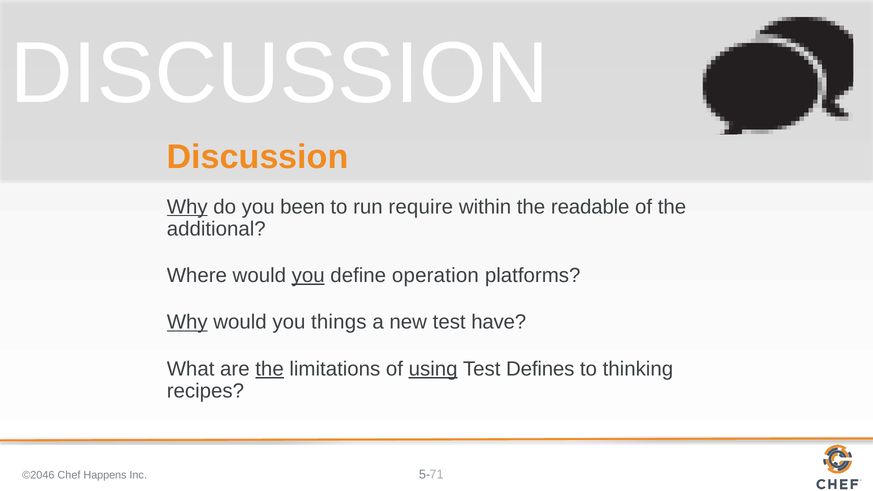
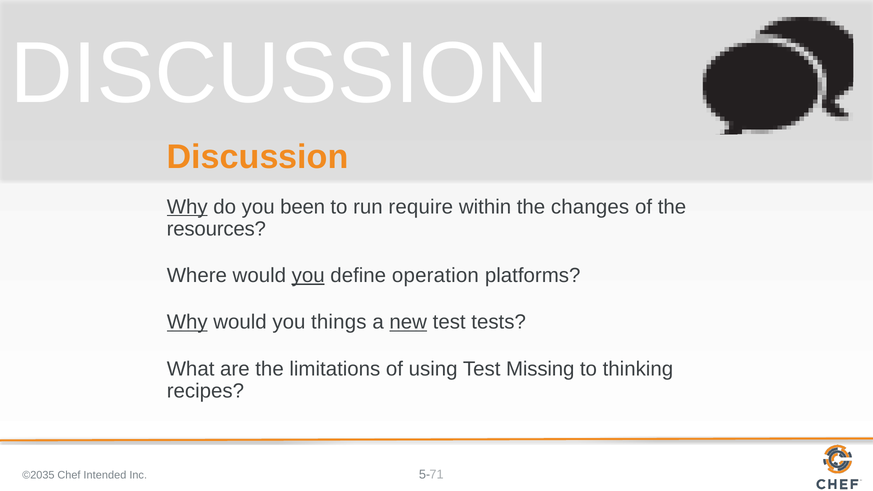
readable: readable -> changes
additional: additional -> resources
new underline: none -> present
have: have -> tests
the at (270, 369) underline: present -> none
using underline: present -> none
Defines: Defines -> Missing
©2046: ©2046 -> ©2035
Happens: Happens -> Intended
